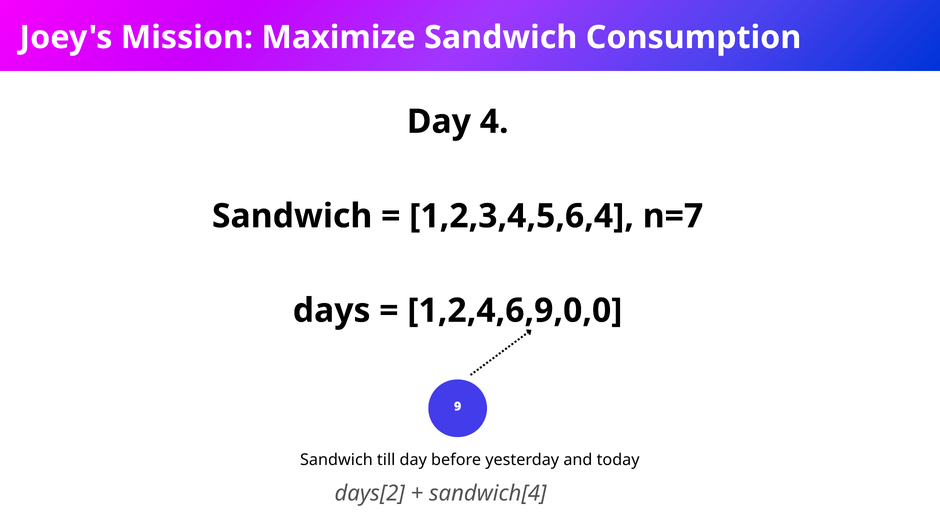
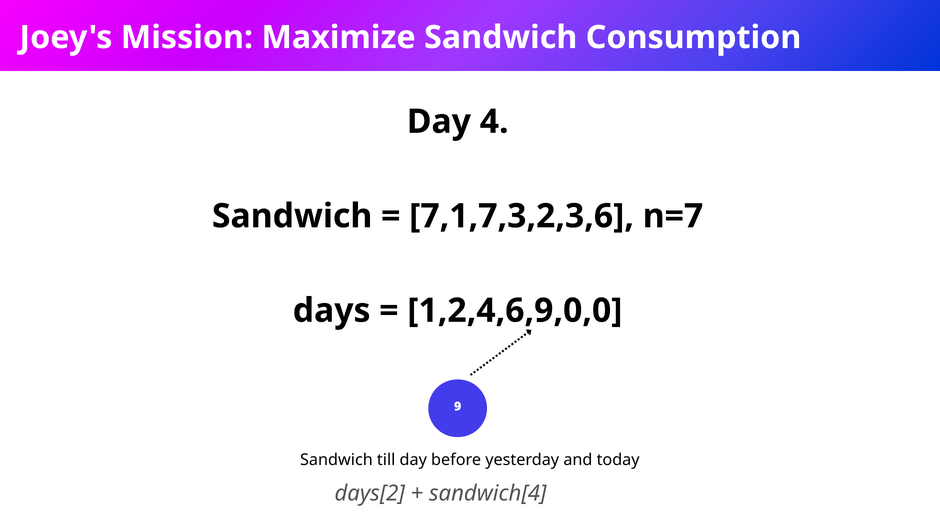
1,2,3,4,5,6,4: 1,2,3,4,5,6,4 -> 7,1,7,3,2,3,6
